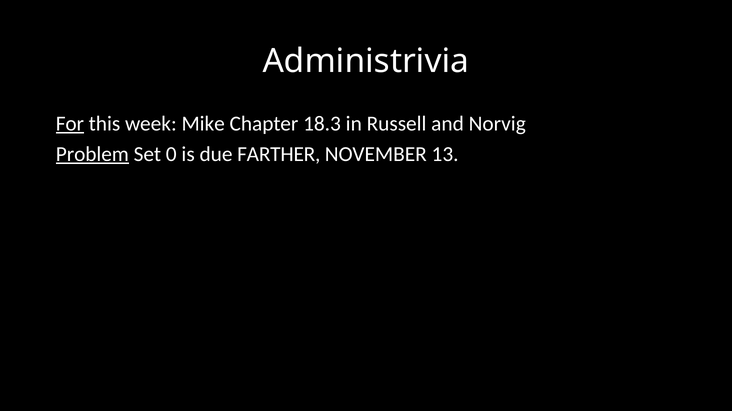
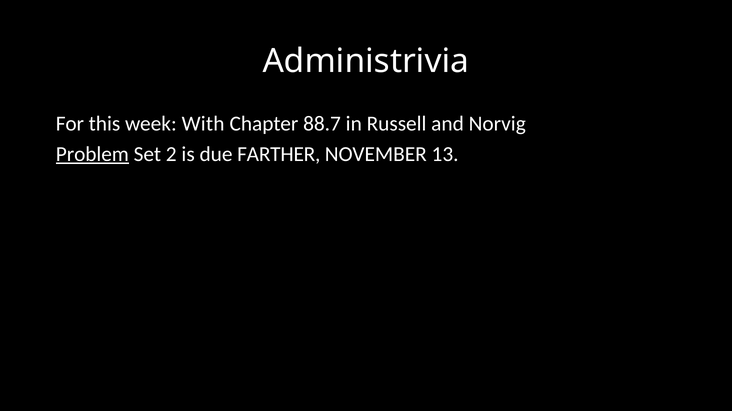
For underline: present -> none
Mike: Mike -> With
18.3: 18.3 -> 88.7
0: 0 -> 2
